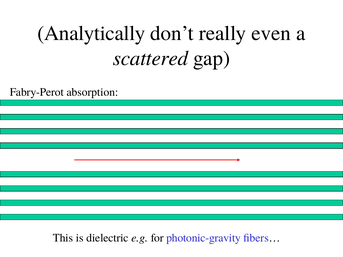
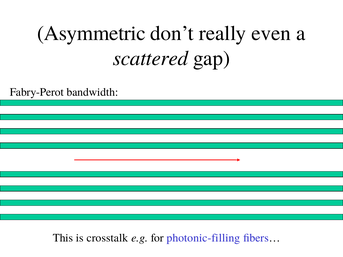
Analytically: Analytically -> Asymmetric
absorption: absorption -> bandwidth
dielectric: dielectric -> crosstalk
photonic-gravity: photonic-gravity -> photonic-filling
